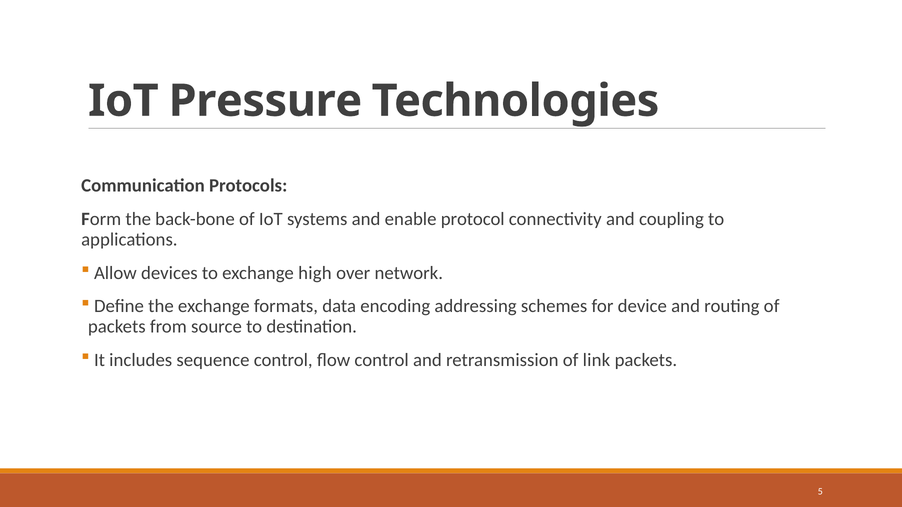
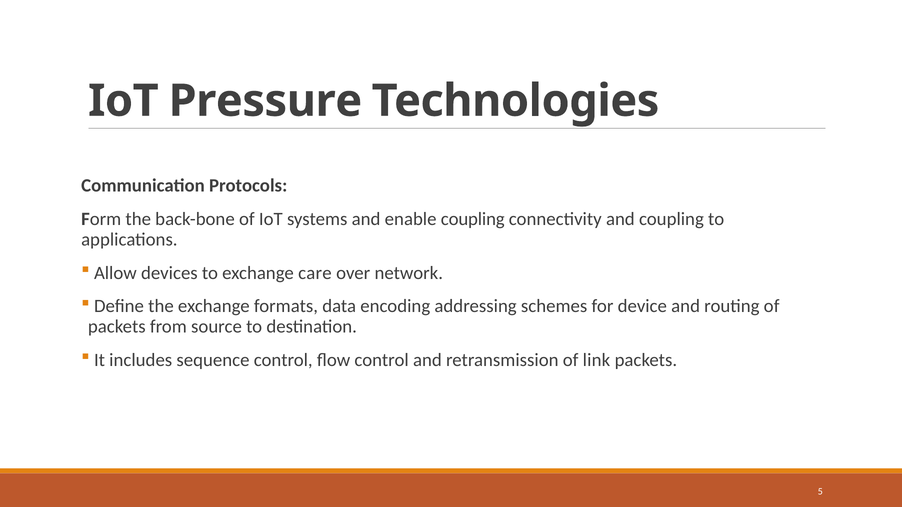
enable protocol: protocol -> coupling
high: high -> care
